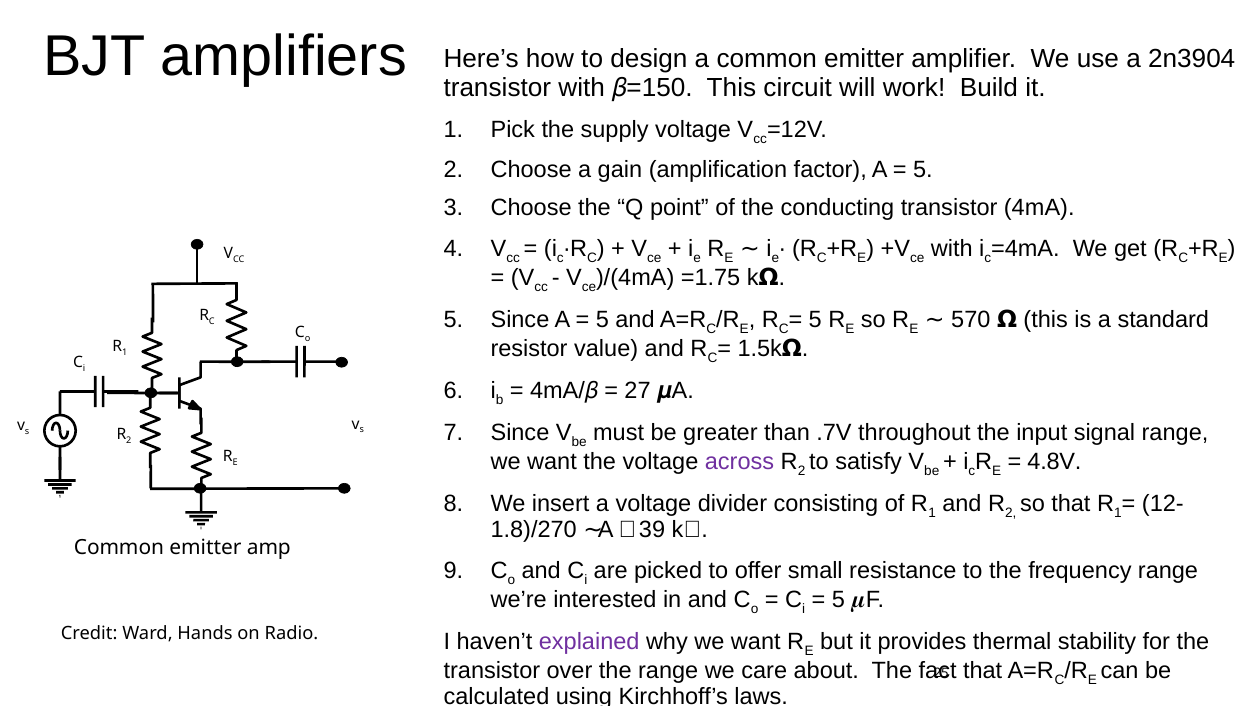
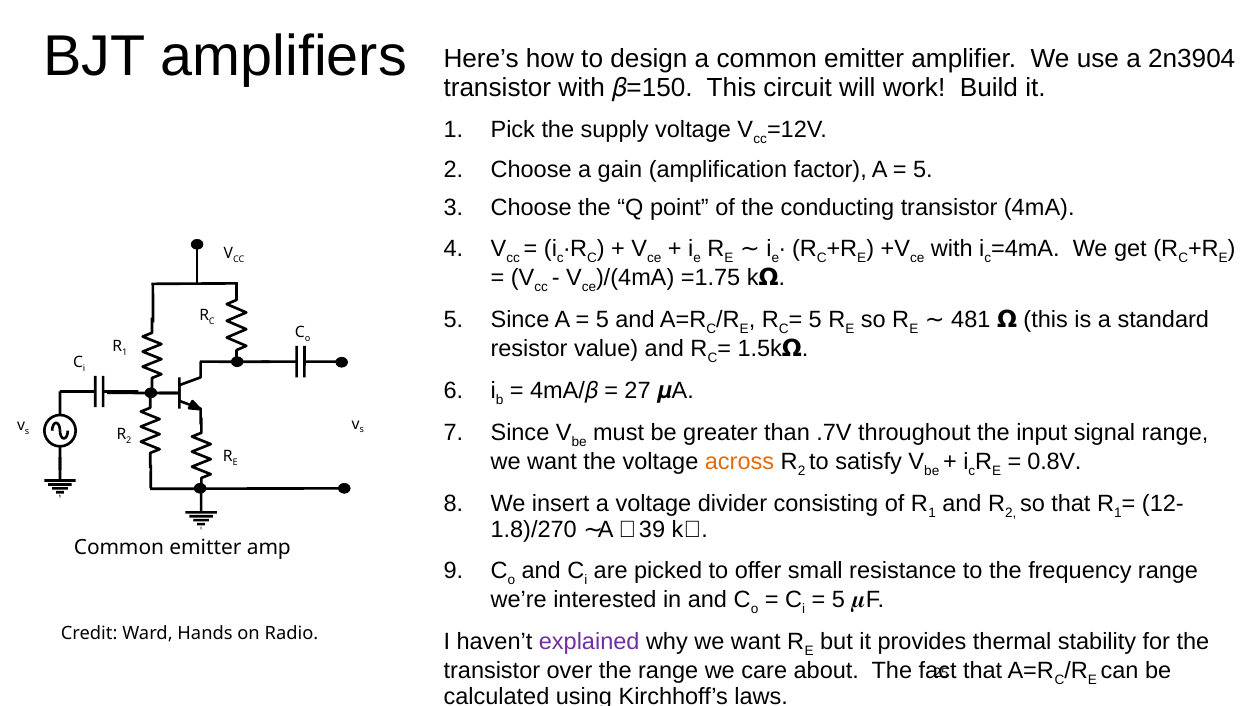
570: 570 -> 481
across colour: purple -> orange
4.8V: 4.8V -> 0.8V
